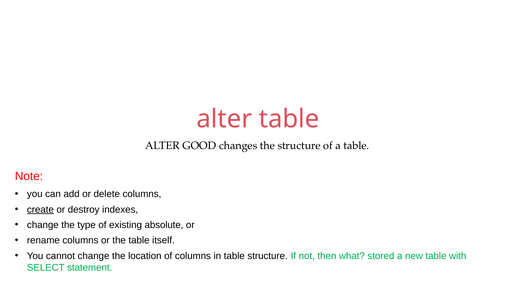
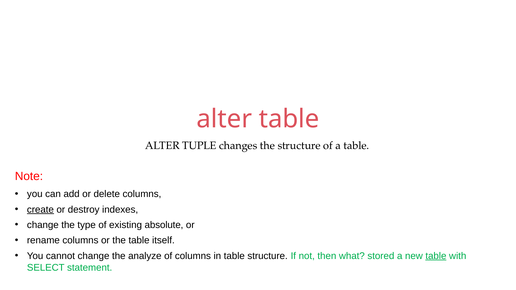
GOOD: GOOD -> TUPLE
location: location -> analyze
table at (436, 256) underline: none -> present
